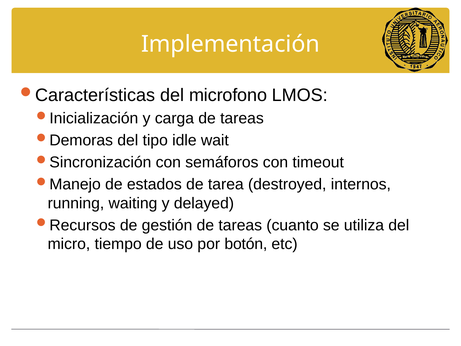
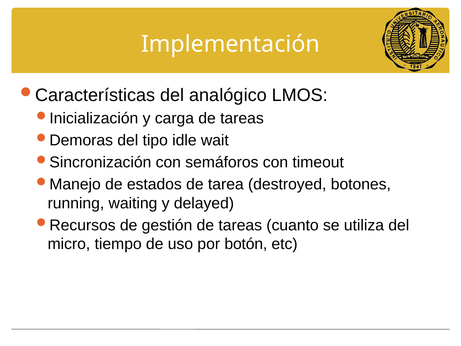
microfono: microfono -> analógico
internos: internos -> botones
